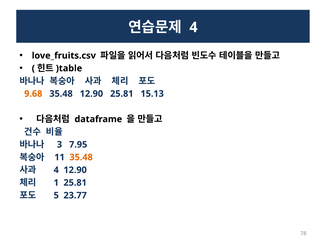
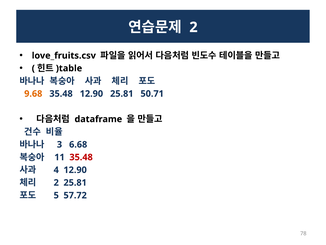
4 at (193, 27): 4 -> 2
15.13: 15.13 -> 50.71
7.95: 7.95 -> 6.68
35.48 at (81, 157) colour: orange -> red
1 at (56, 182): 1 -> 2
23.77: 23.77 -> 57.72
